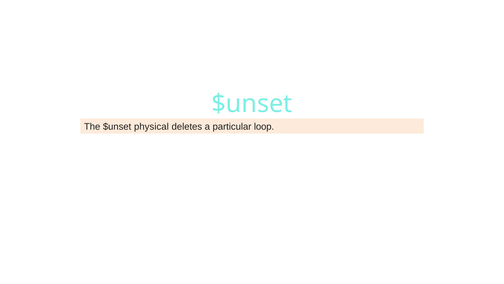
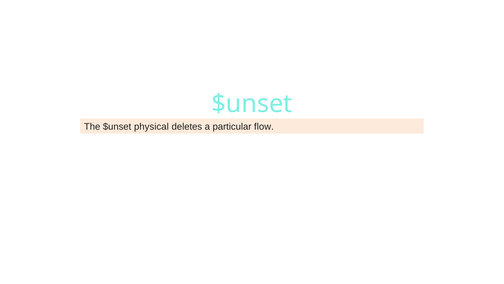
loop: loop -> flow
